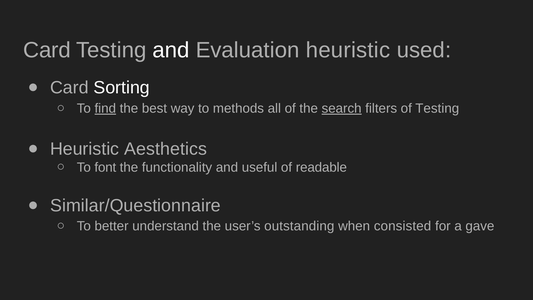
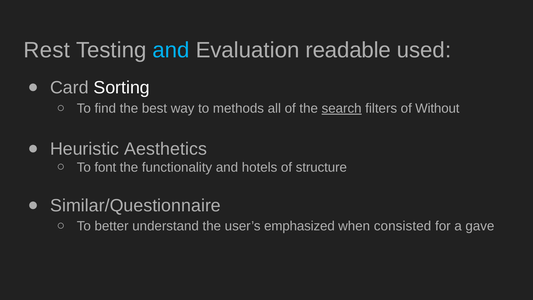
Card at (47, 50): Card -> Rest
and at (171, 50) colour: white -> light blue
Evaluation heuristic: heuristic -> readable
find underline: present -> none
of Testing: Testing -> Without
useful: useful -> hotels
readable: readable -> structure
outstanding: outstanding -> emphasized
